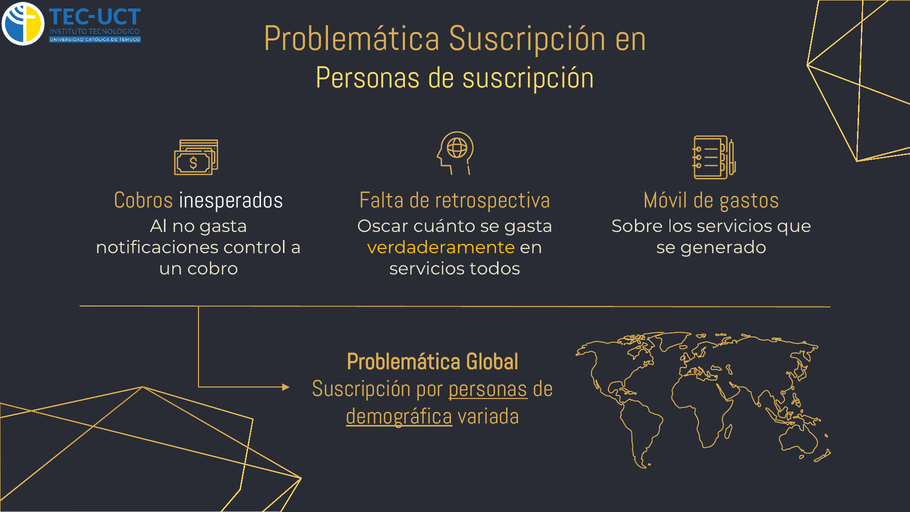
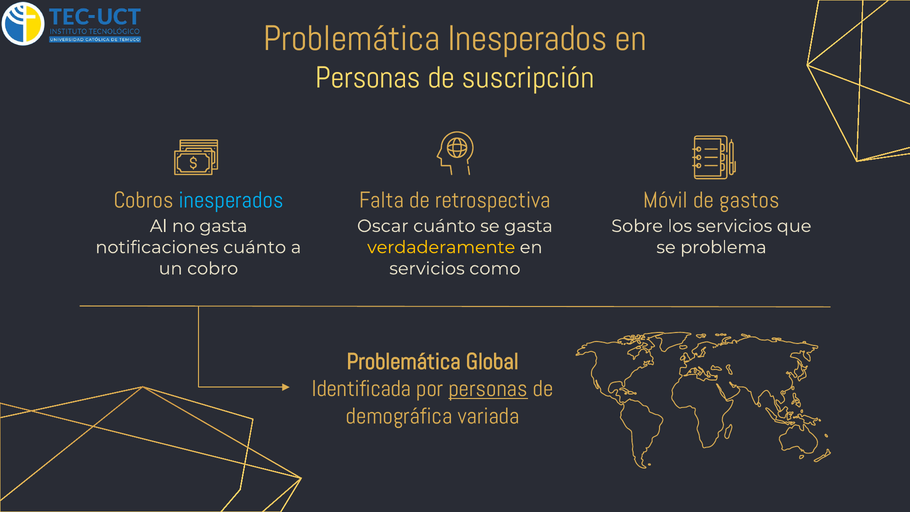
Problemática Suscripción: Suscripción -> Inesperados
inesperados at (231, 200) colour: white -> light blue
notificaciones control: control -> cuánto
generado: generado -> problema
todos: todos -> como
Suscripción at (362, 389): Suscripción -> Identificada
demográfica underline: present -> none
